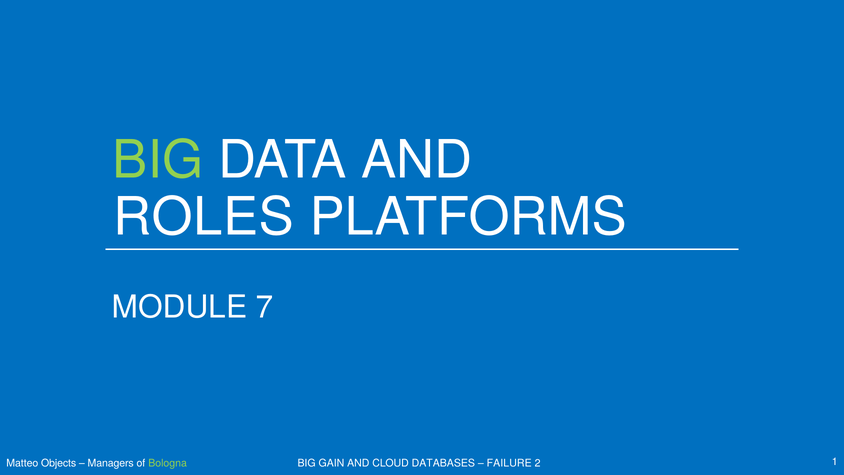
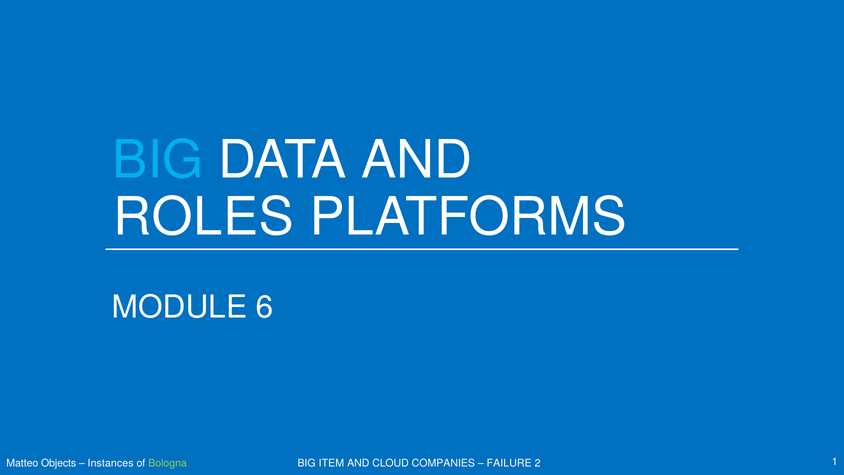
BIG at (158, 160) colour: light green -> light blue
7: 7 -> 6
Managers: Managers -> Instances
GAIN: GAIN -> ITEM
DATABASES: DATABASES -> COMPANIES
